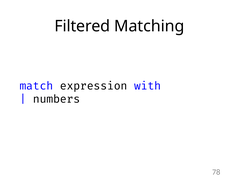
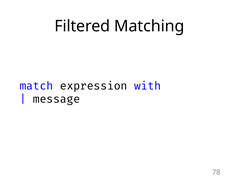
numbers: numbers -> message
